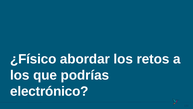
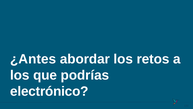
¿Físico: ¿Físico -> ¿Antes
